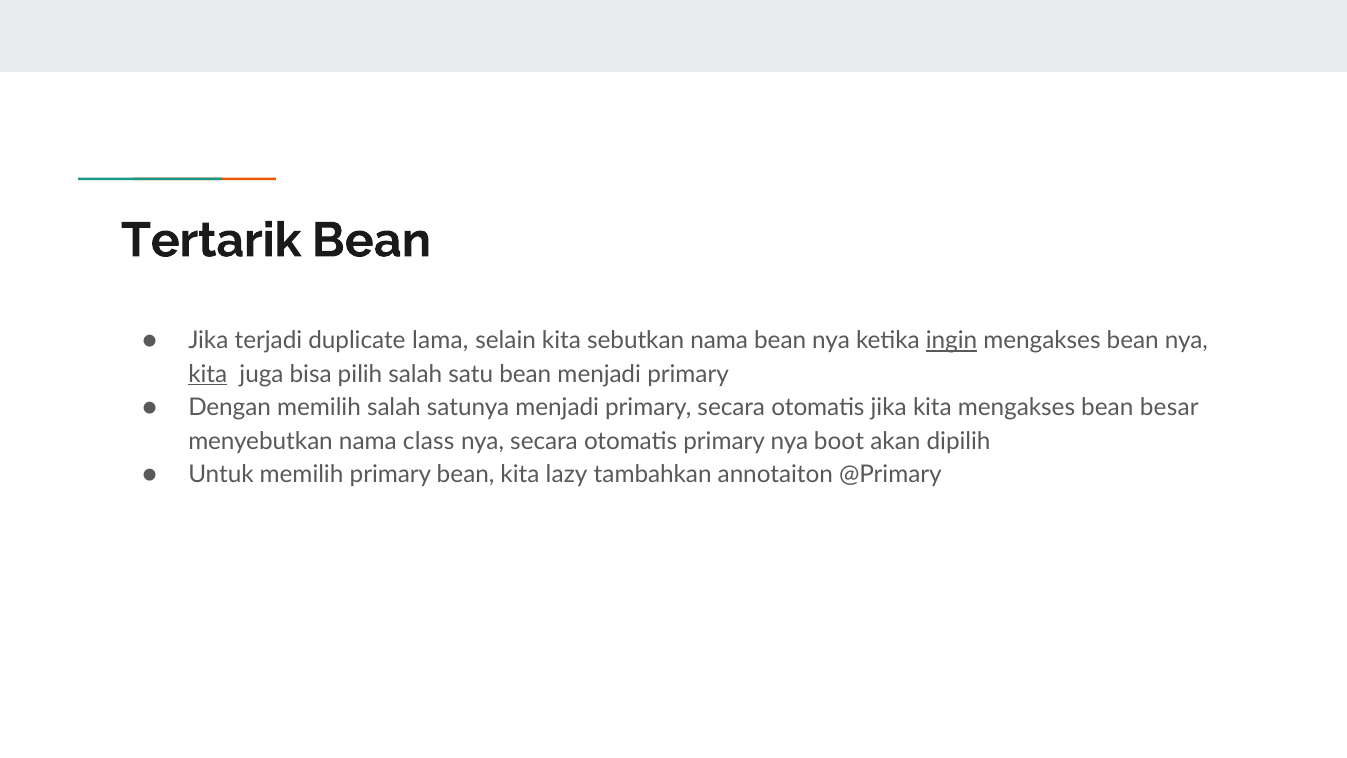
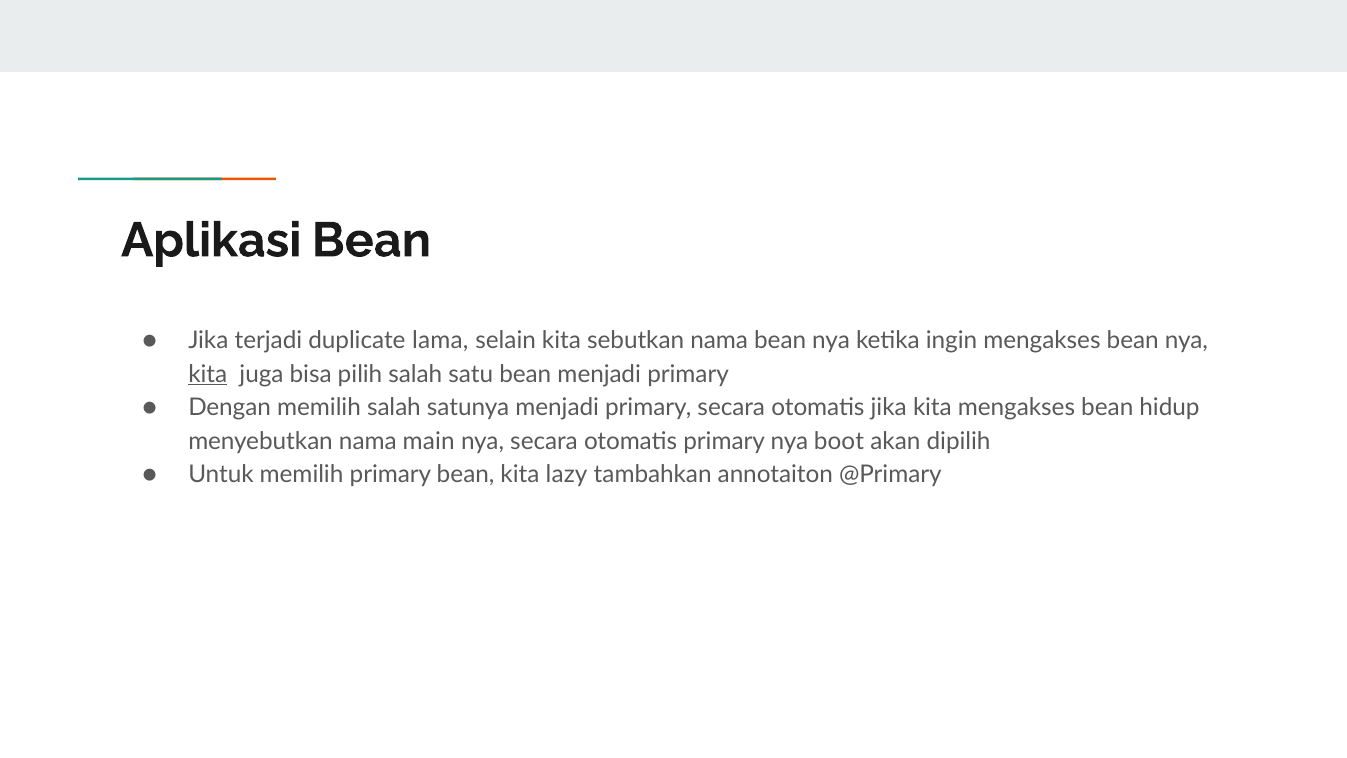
Tertarik: Tertarik -> Aplikasi
ingin underline: present -> none
besar: besar -> hidup
class: class -> main
